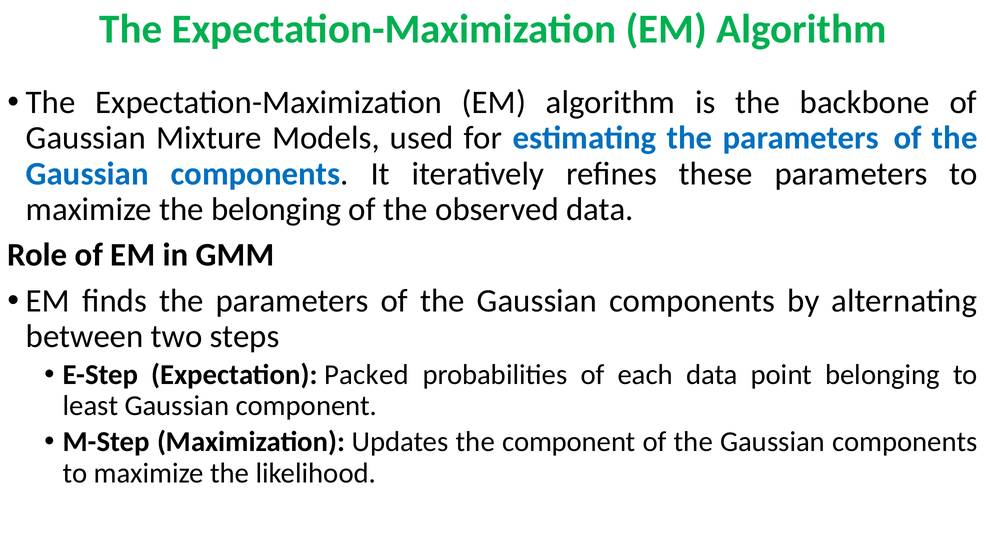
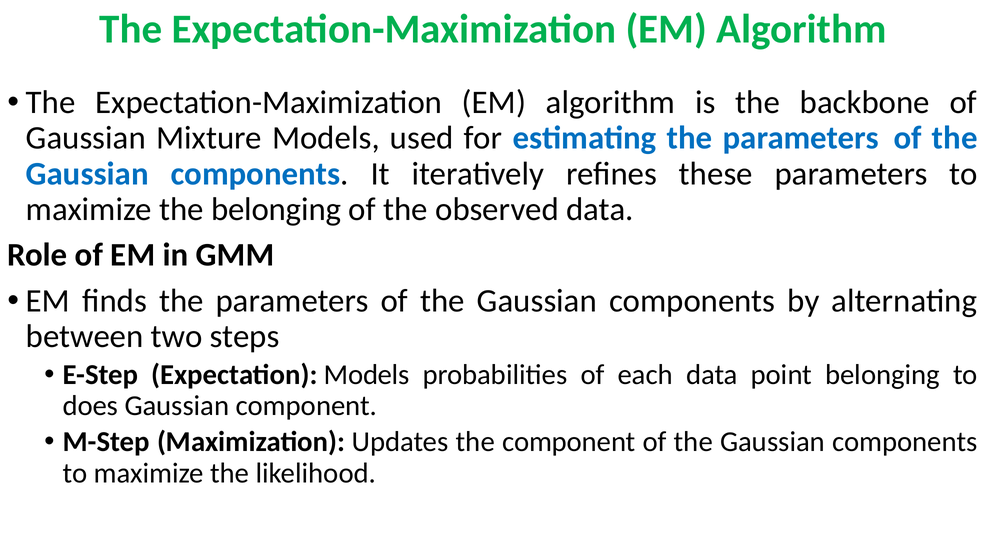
Expectation Packed: Packed -> Models
least: least -> does
